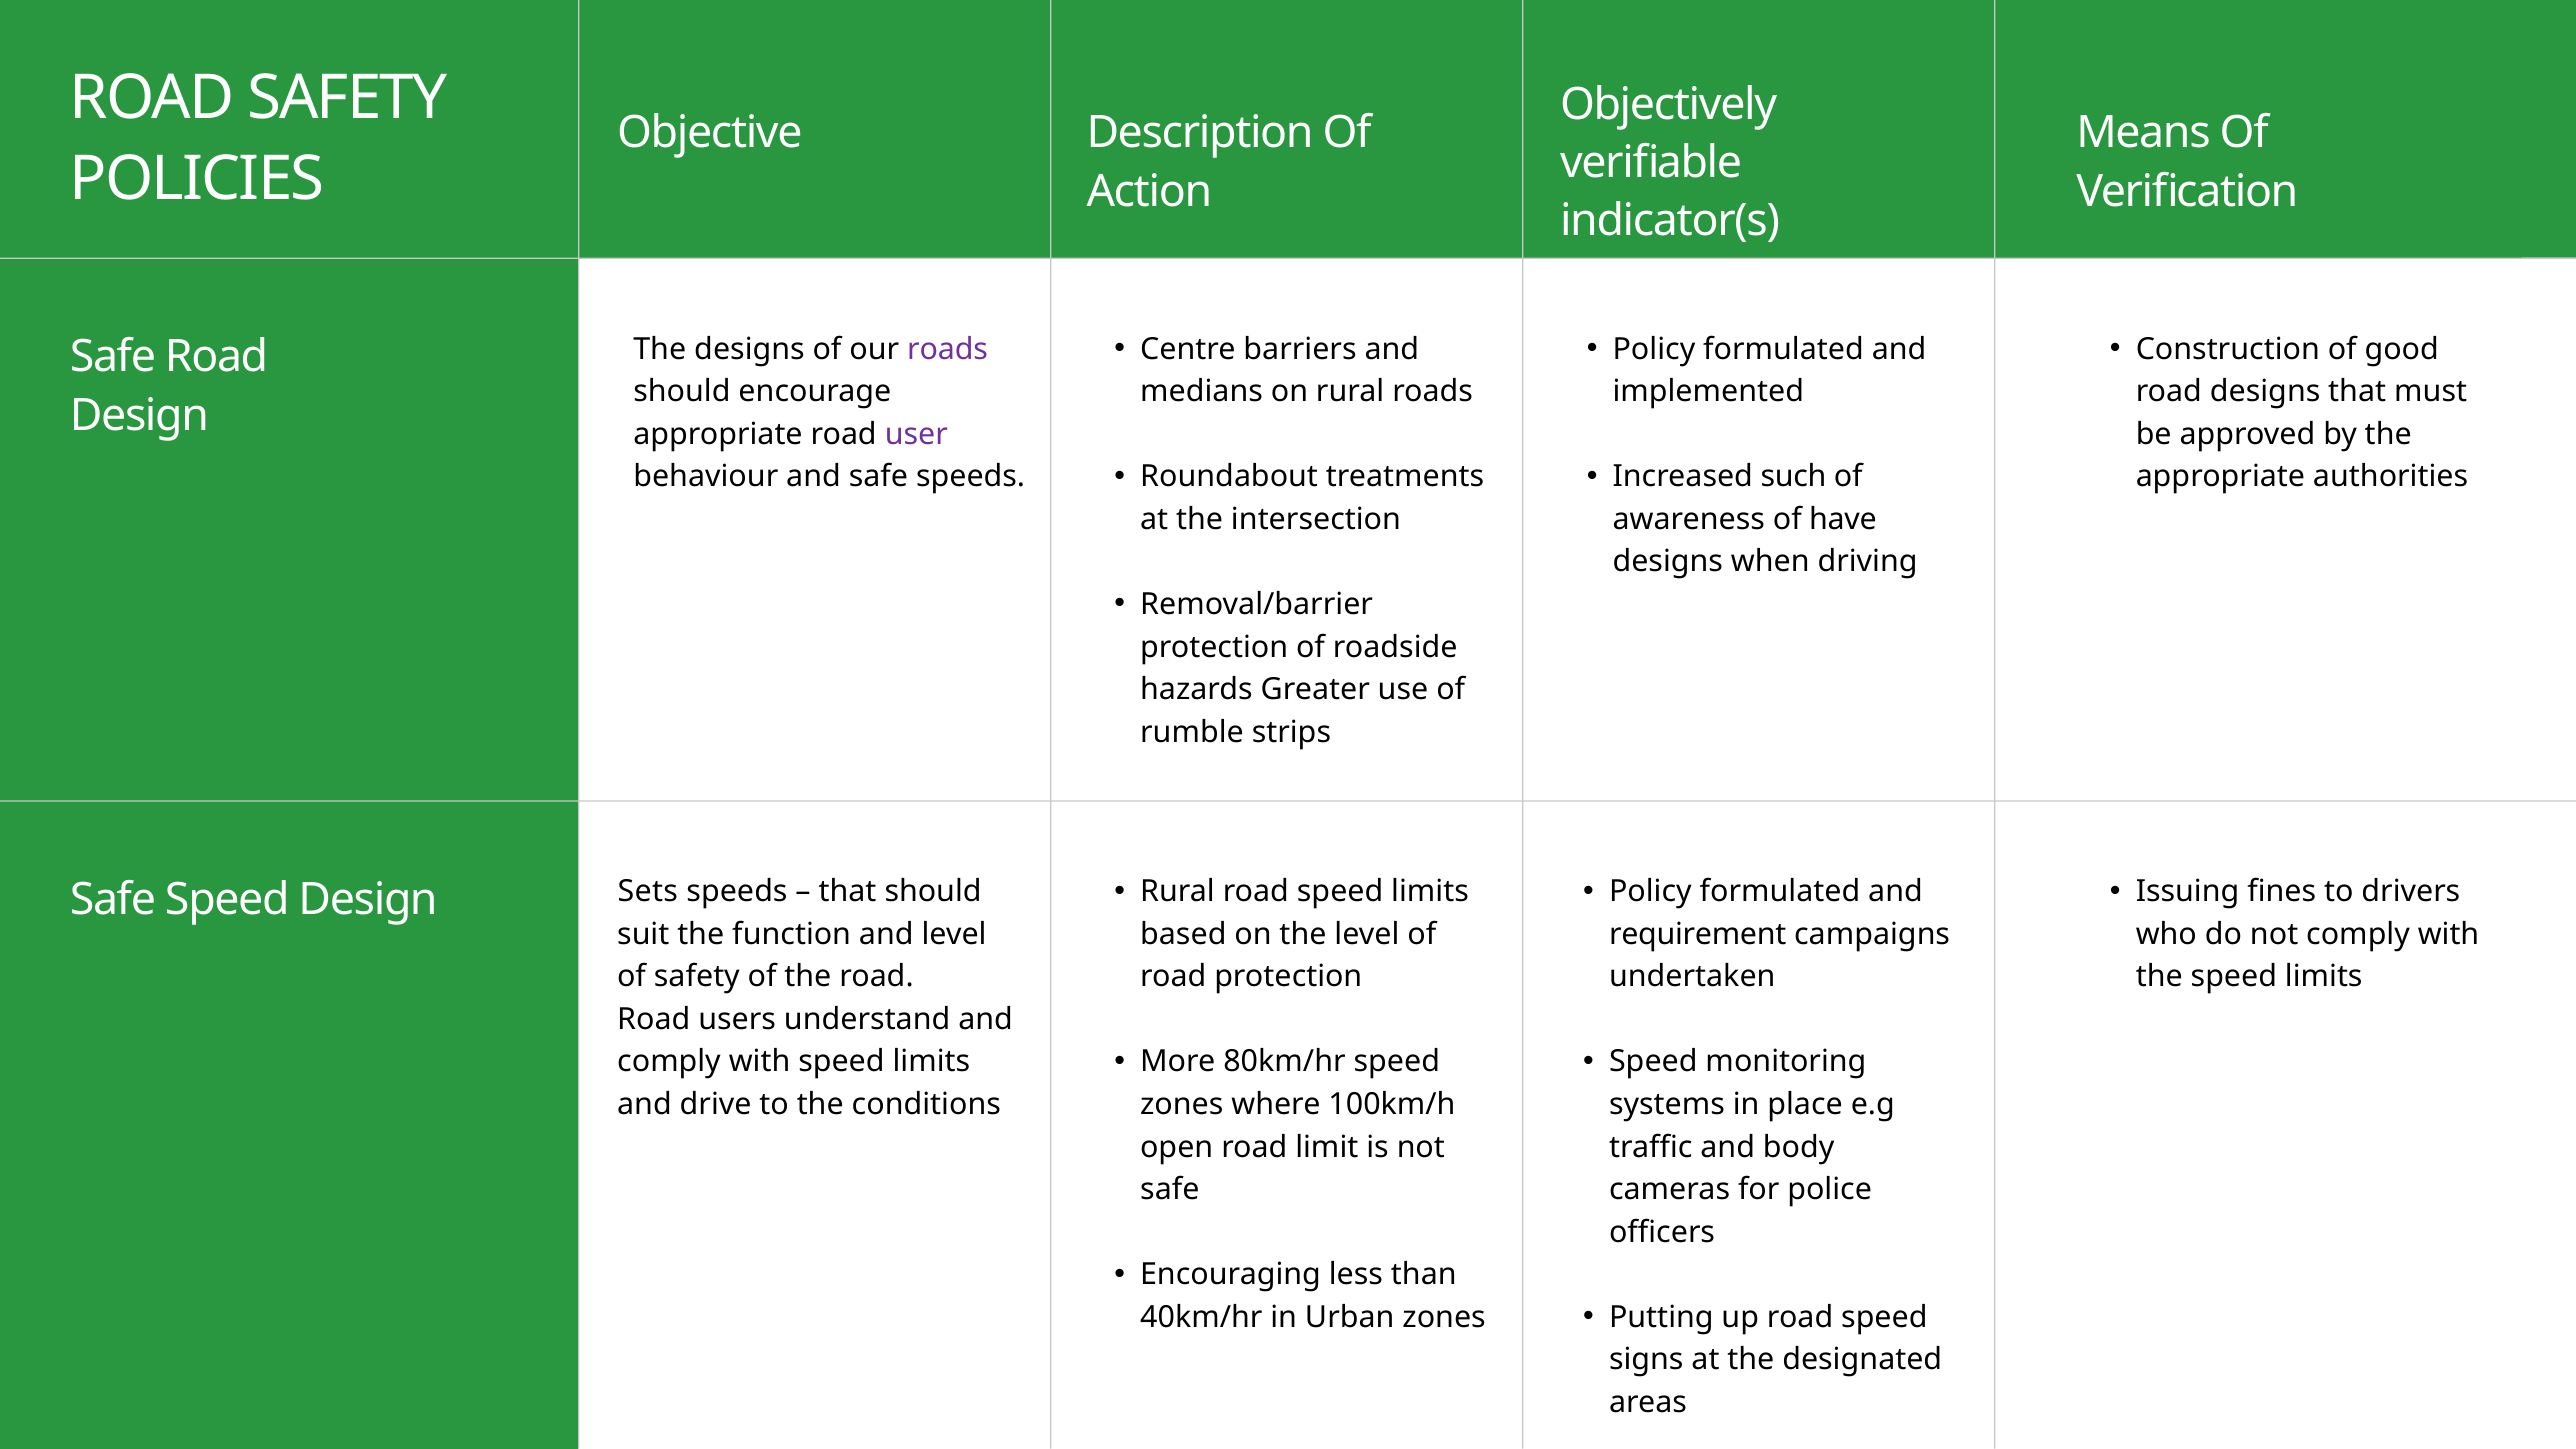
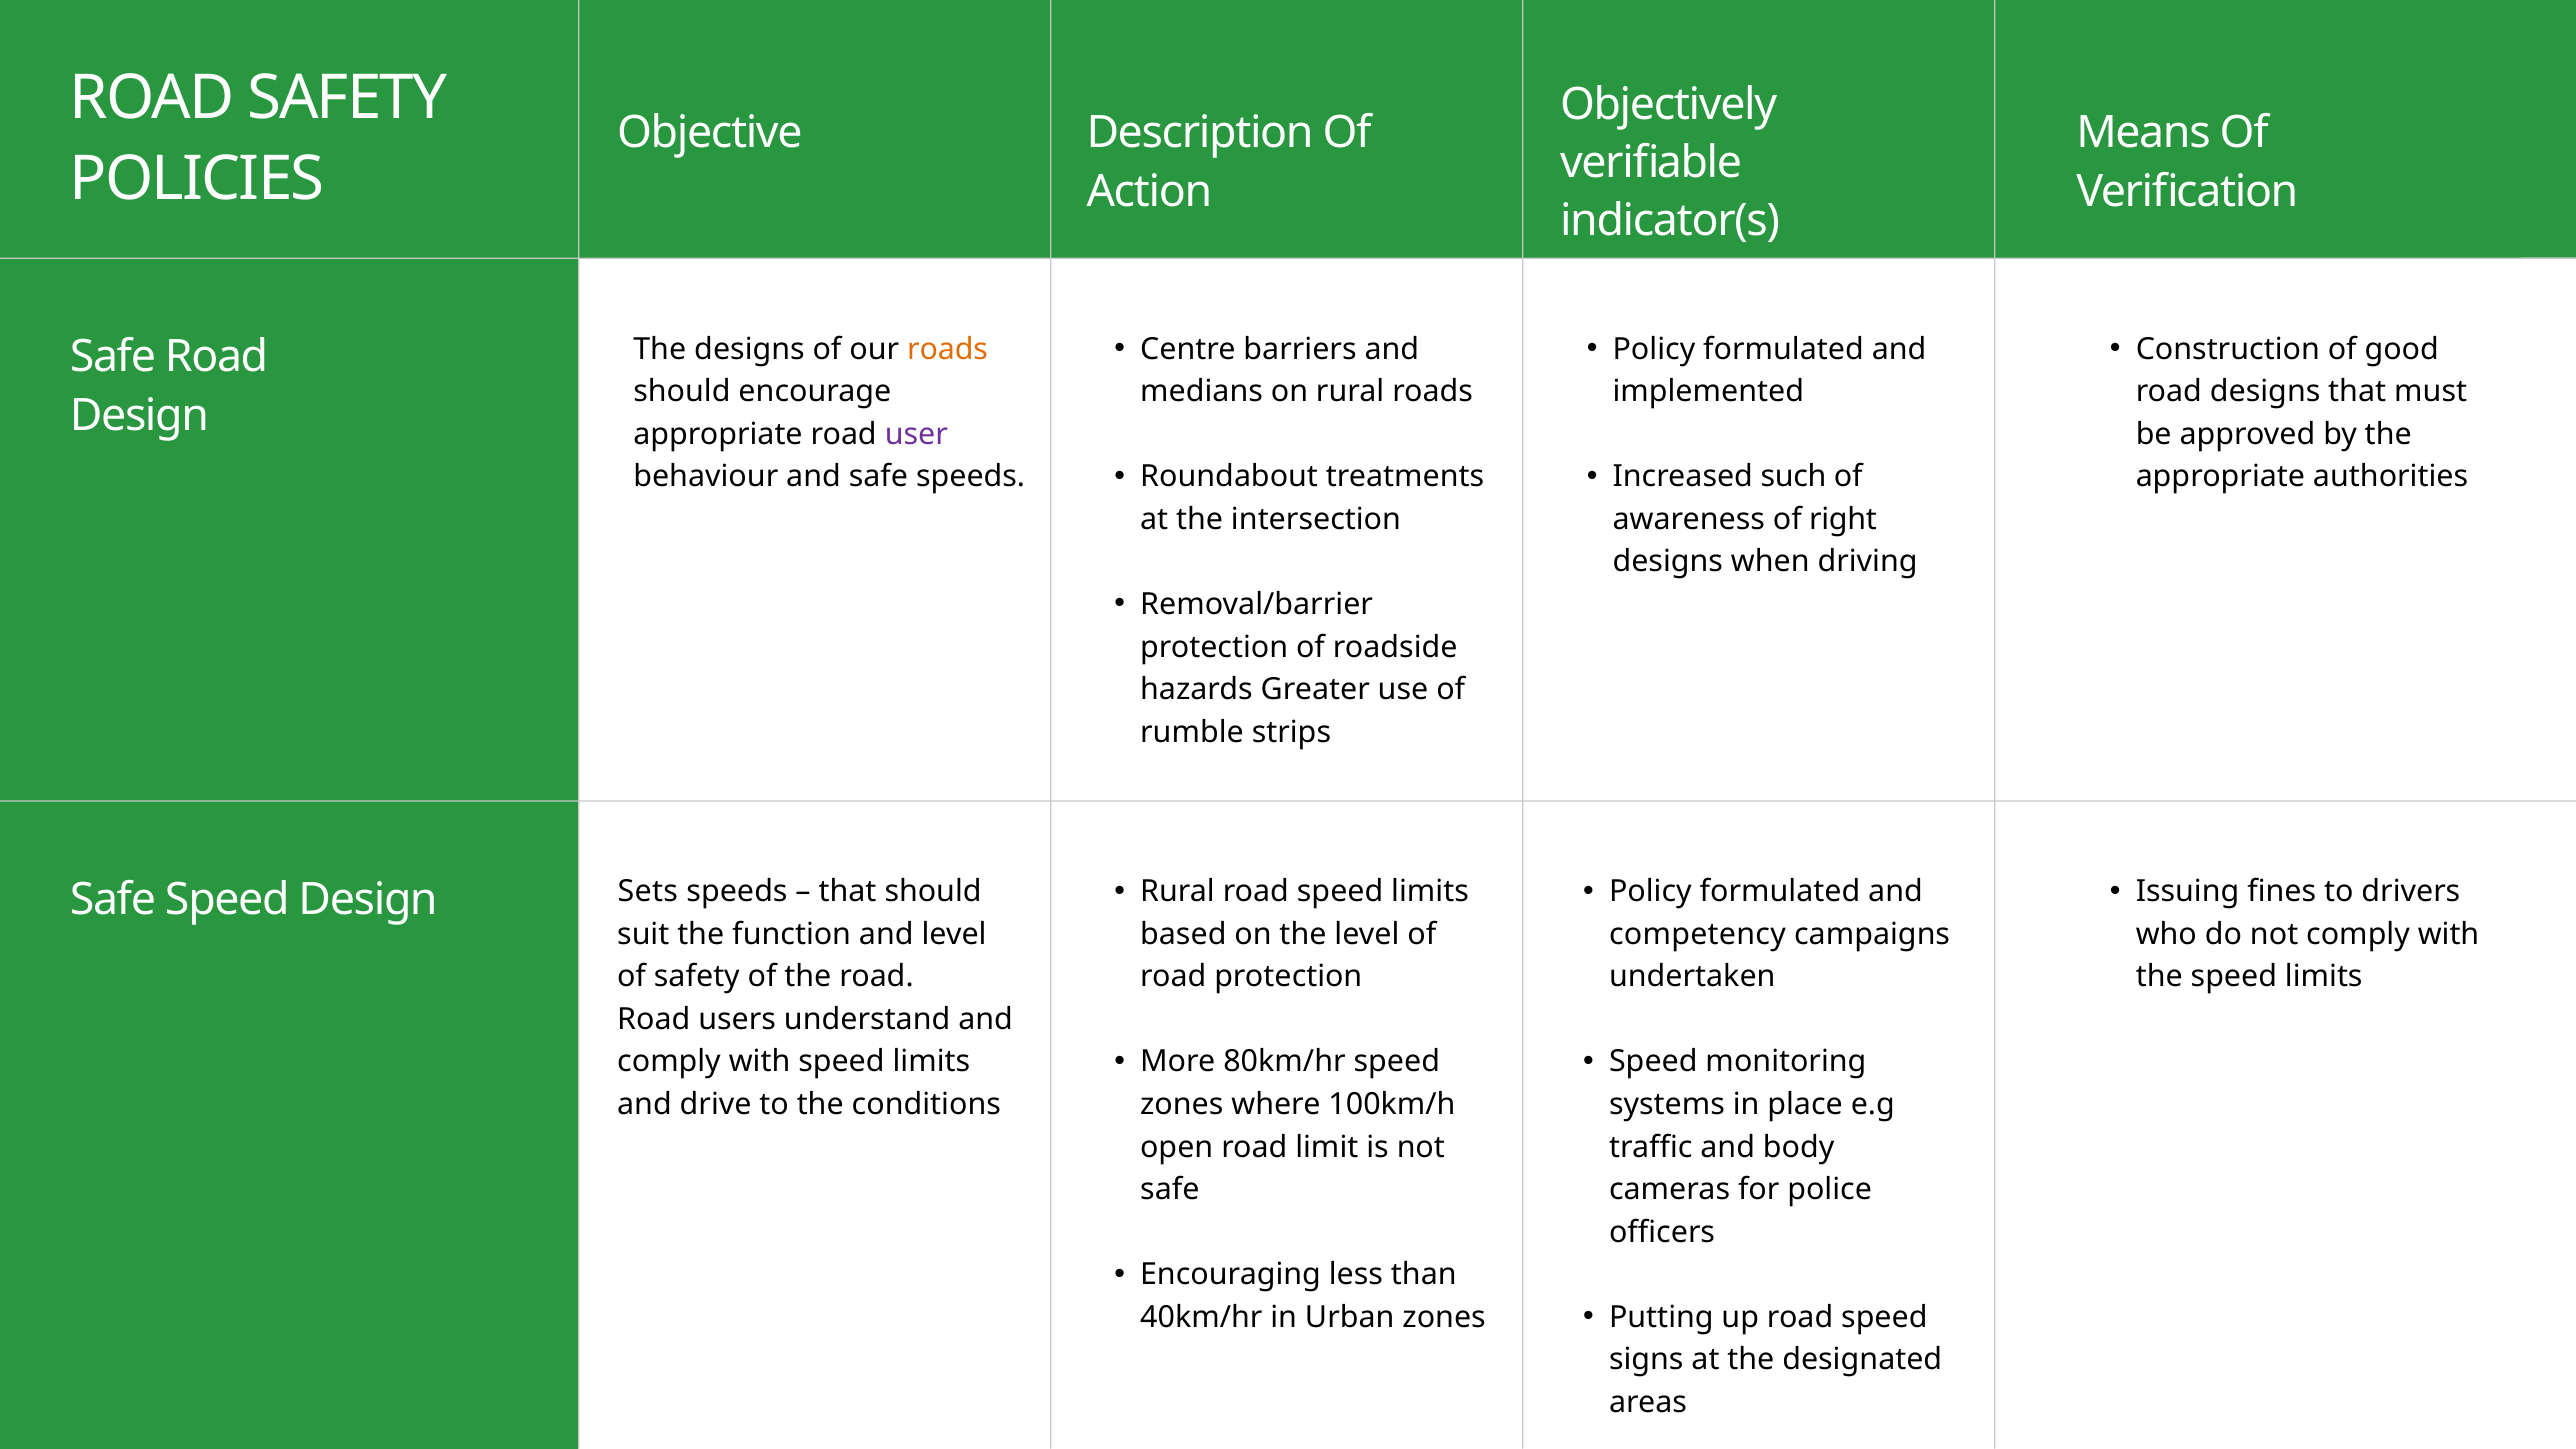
roads at (948, 349) colour: purple -> orange
have: have -> right
requirement: requirement -> competency
